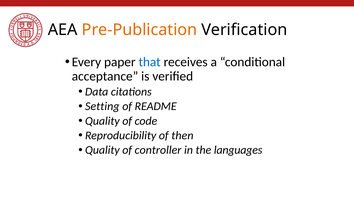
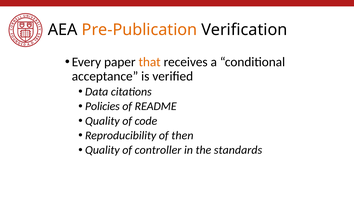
that colour: blue -> orange
Setting: Setting -> Policies
languages: languages -> standards
